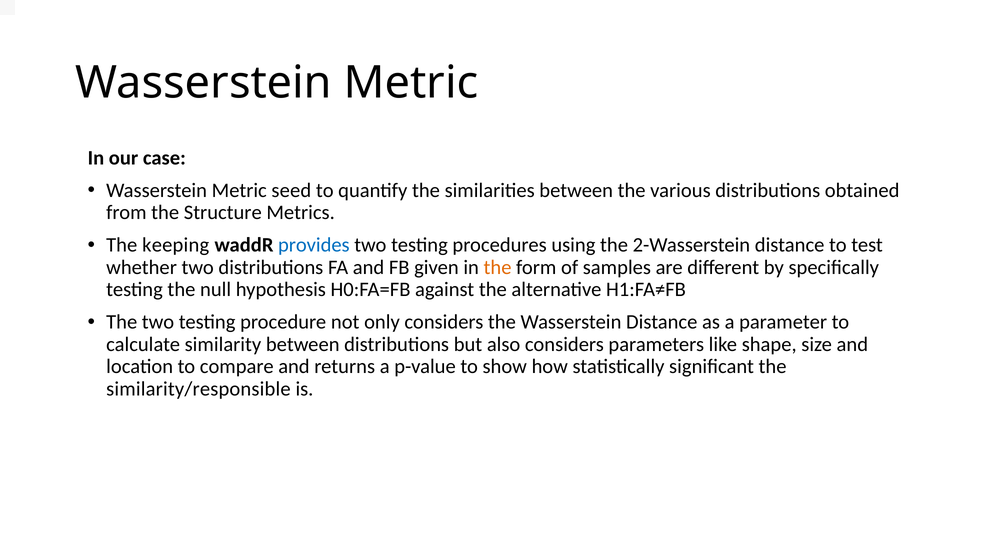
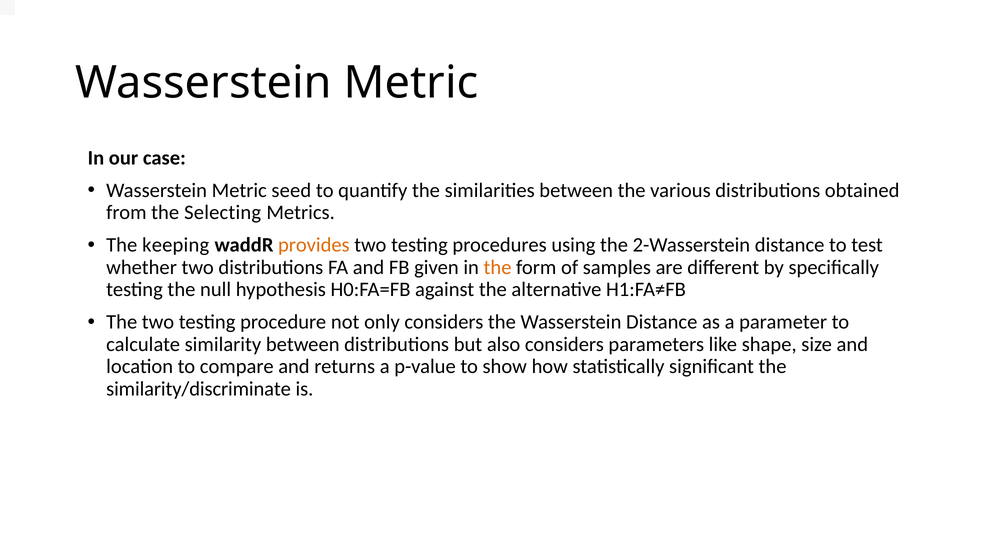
Structure: Structure -> Selecting
provides colour: blue -> orange
similarity/responsible: similarity/responsible -> similarity/discriminate
